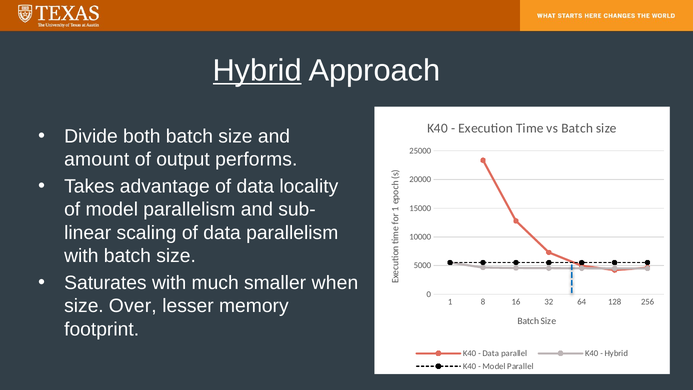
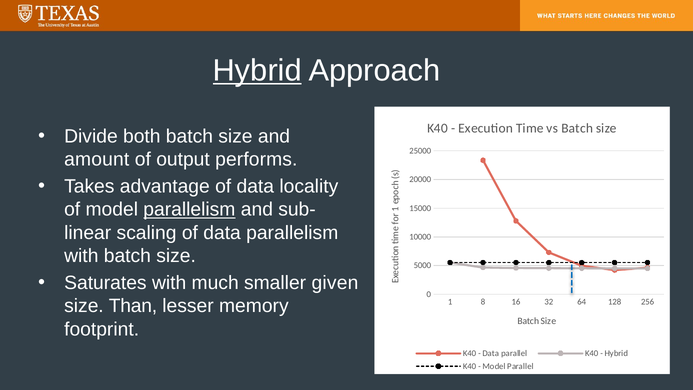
parallelism at (189, 209) underline: none -> present
when: when -> given
Over: Over -> Than
